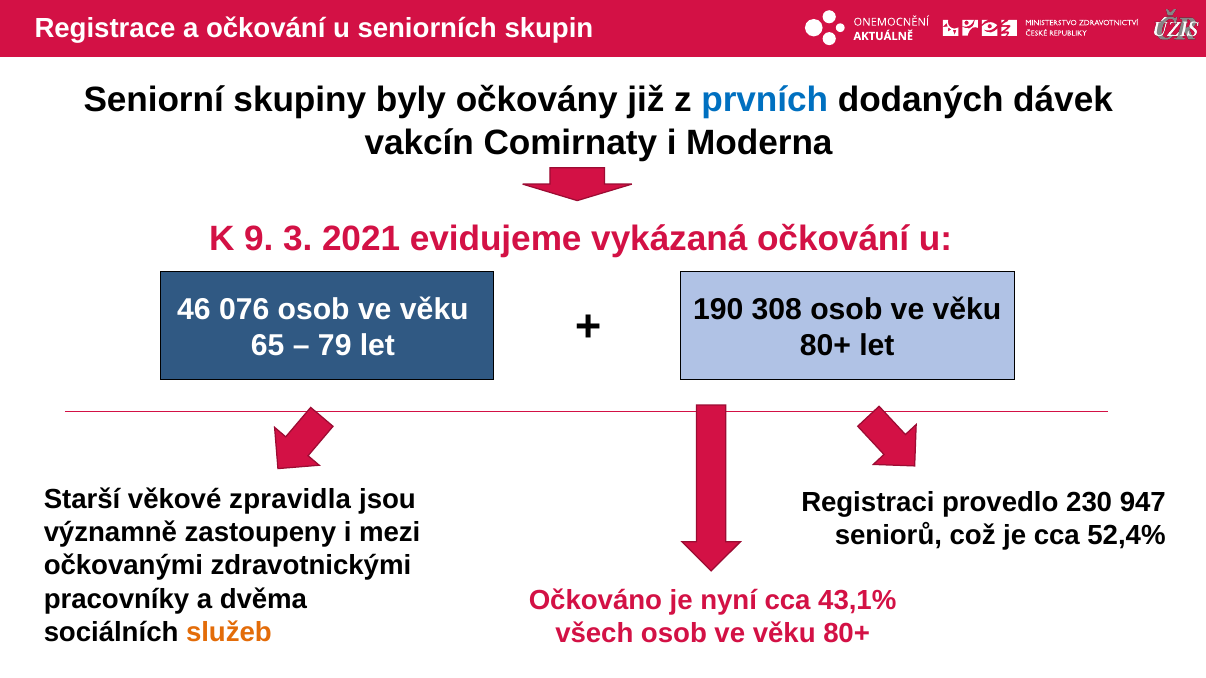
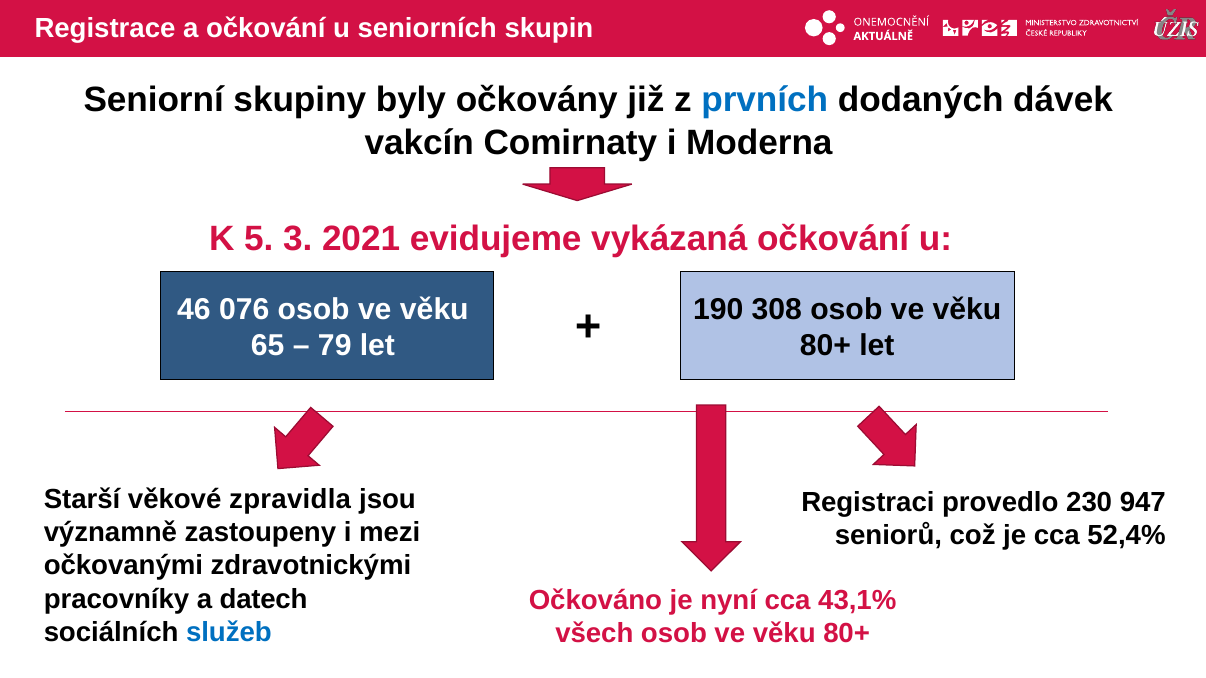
9: 9 -> 5
dvěma: dvěma -> datech
služeb colour: orange -> blue
